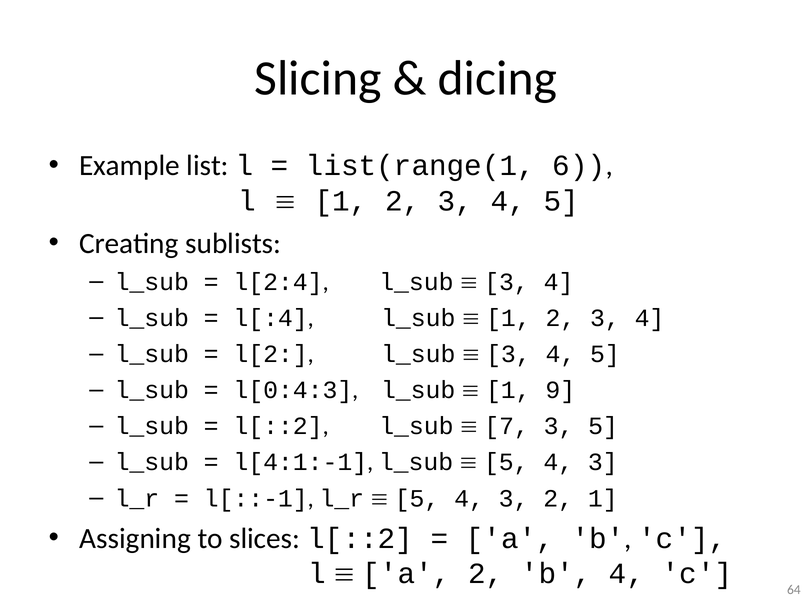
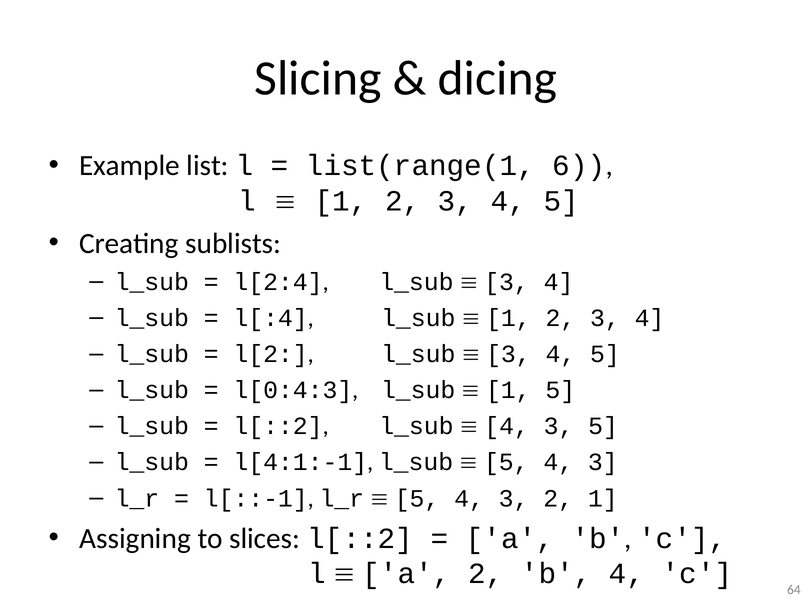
1 9: 9 -> 5
7 at (507, 426): 7 -> 4
